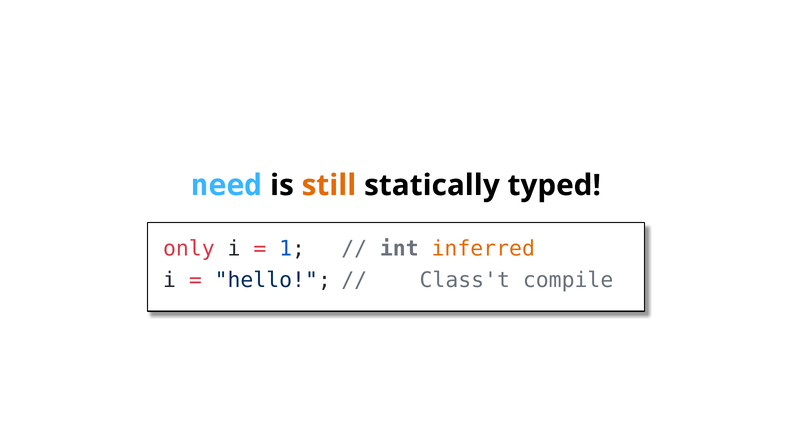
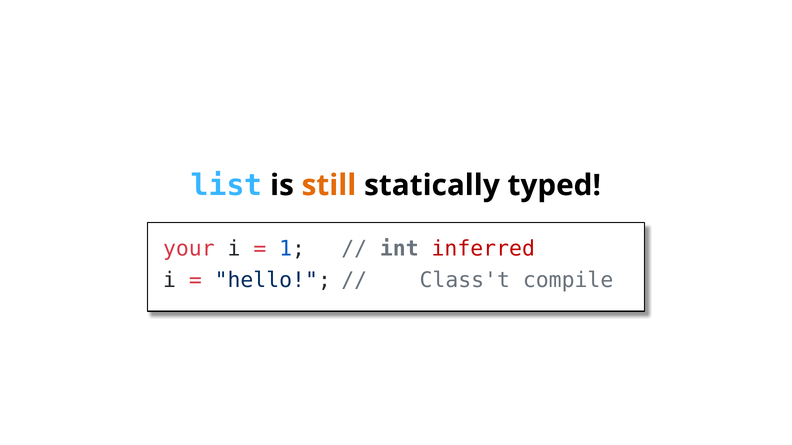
need: need -> list
only: only -> your
inferred colour: orange -> red
